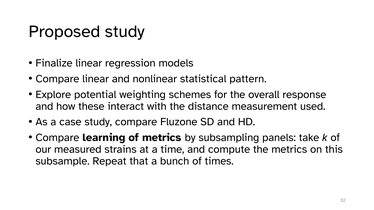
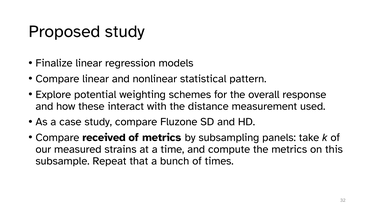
learning: learning -> received
